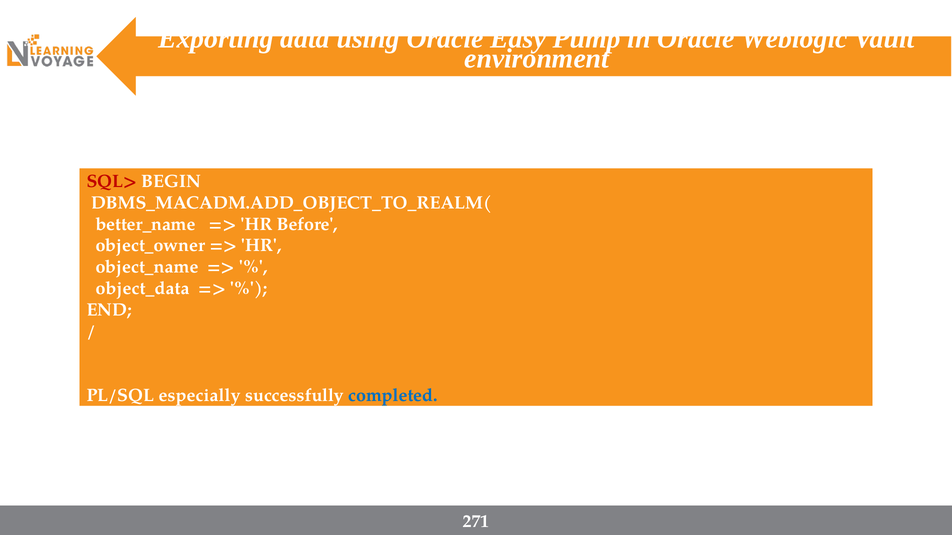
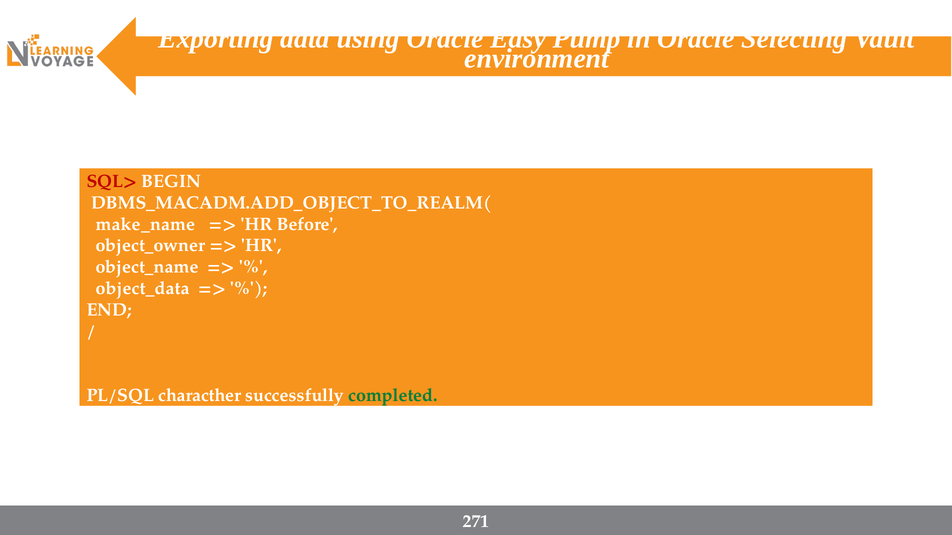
Weblogic: Weblogic -> Selecting
better_name: better_name -> make_name
especially: especially -> characther
completed colour: blue -> green
